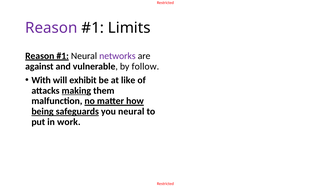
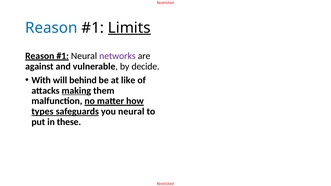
Reason at (51, 28) colour: purple -> blue
Limits underline: none -> present
follow: follow -> decide
exhibit: exhibit -> behind
being: being -> types
work: work -> these
